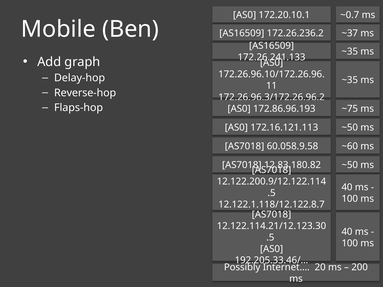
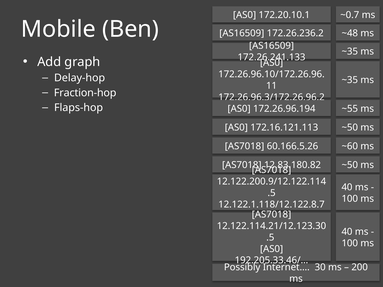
~37: ~37 -> ~48
Reverse-hop: Reverse-hop -> Fraction-hop
172.86.96.193: 172.86.96.193 -> 172.26.96.194
~75: ~75 -> ~55
60.058.9.58: 60.058.9.58 -> 60.166.5.26
20: 20 -> 30
